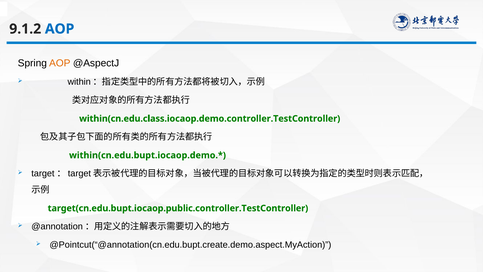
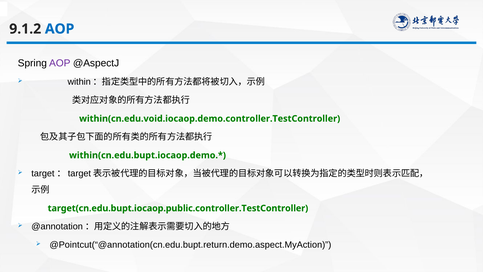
AOP at (60, 63) colour: orange -> purple
within(cn.edu.class.iocaop.demo.controller.TestController: within(cn.edu.class.iocaop.demo.controller.TestController -> within(cn.edu.void.iocaop.demo.controller.TestController
@Pointcut(“@annotation(cn.edu.bupt.create.demo.aspect.MyAction: @Pointcut(“@annotation(cn.edu.bupt.create.demo.aspect.MyAction -> @Pointcut(“@annotation(cn.edu.bupt.return.demo.aspect.MyAction
